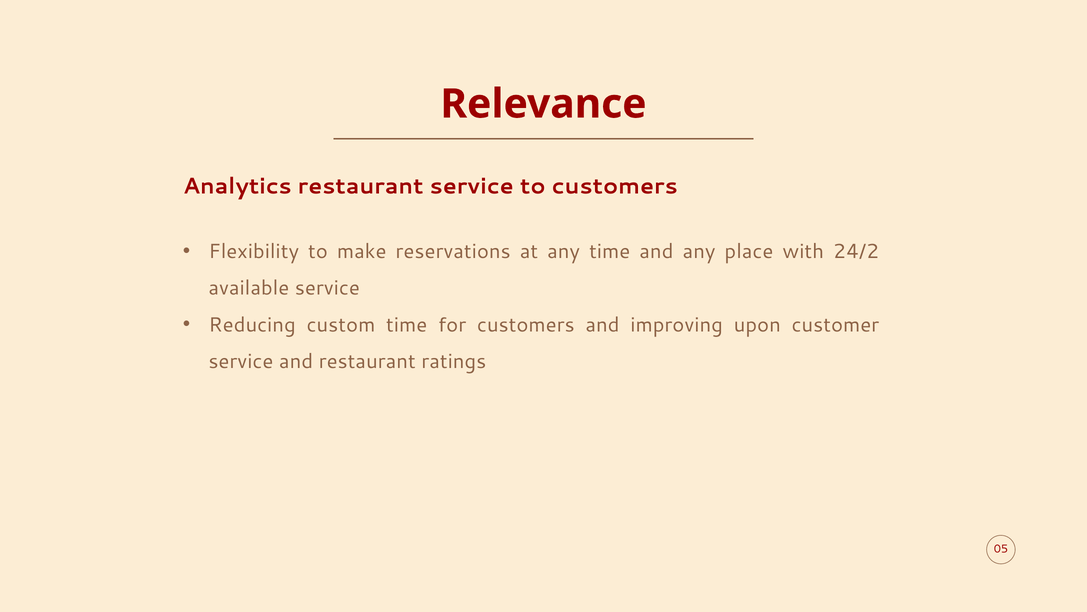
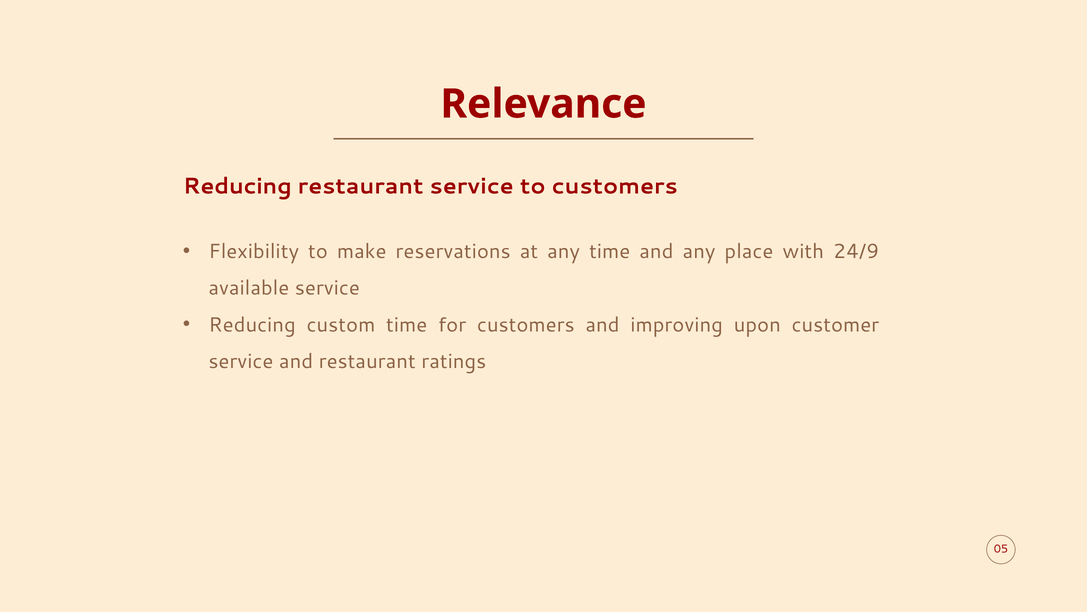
Analytics at (237, 186): Analytics -> Reducing
24/2: 24/2 -> 24/9
